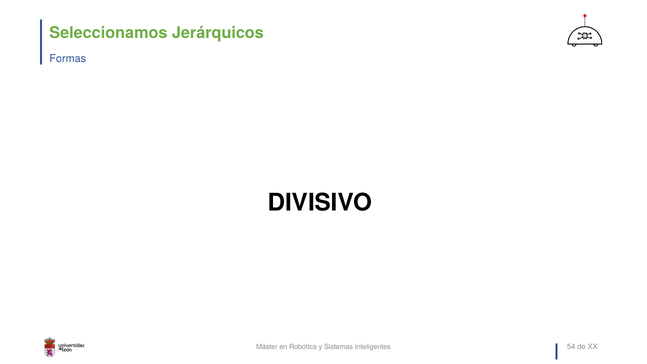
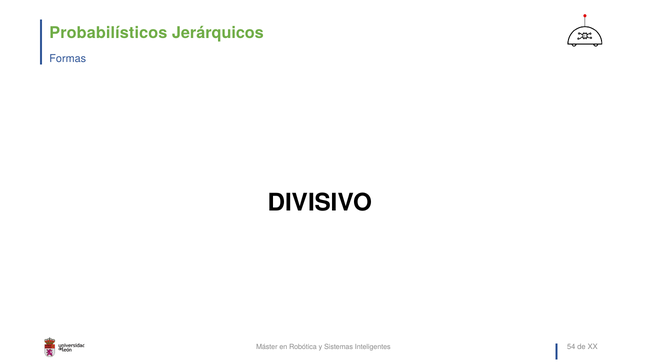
Seleccionamos: Seleccionamos -> Probabilísticos
